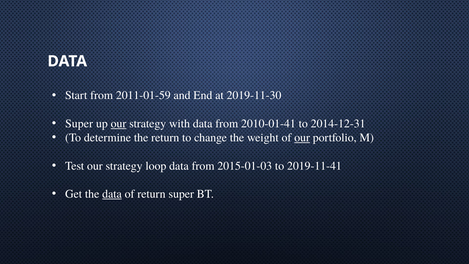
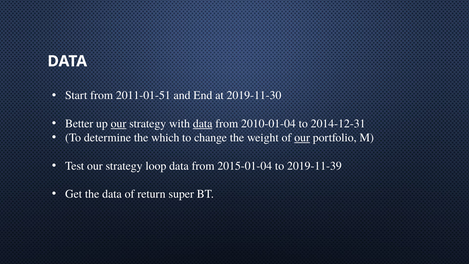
2011-01-59: 2011-01-59 -> 2011-01-51
Super at (79, 124): Super -> Better
data at (203, 124) underline: none -> present
2010-01-41: 2010-01-41 -> 2010-01-04
the return: return -> which
2015-01-03: 2015-01-03 -> 2015-01-04
2019-11-41: 2019-11-41 -> 2019-11-39
data at (112, 194) underline: present -> none
